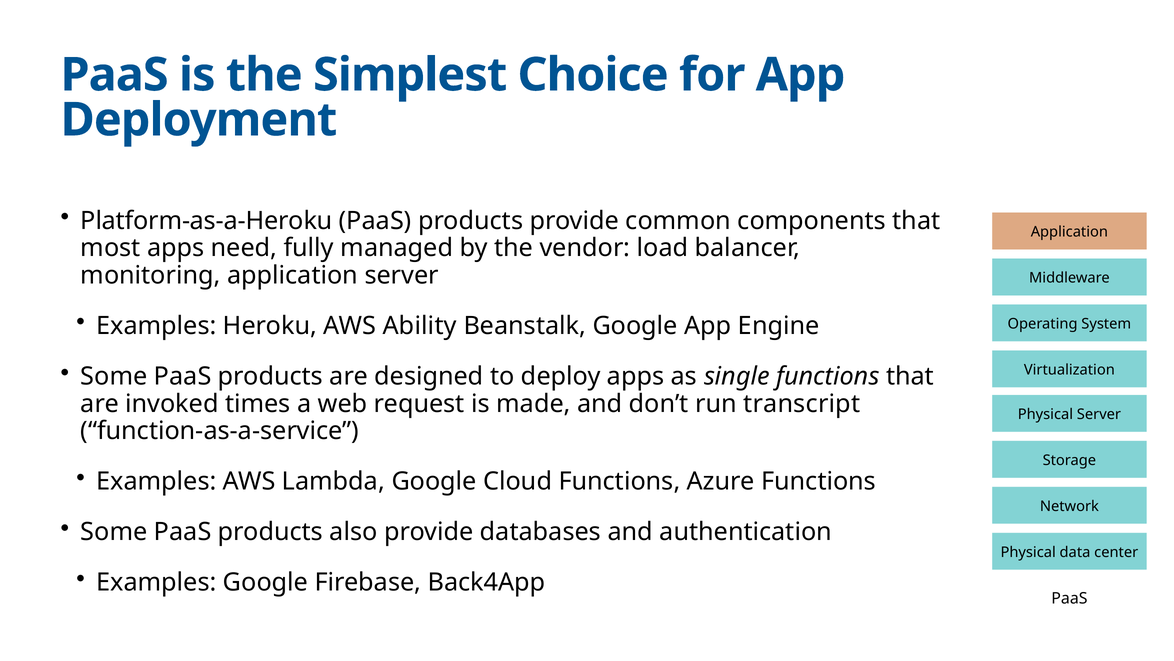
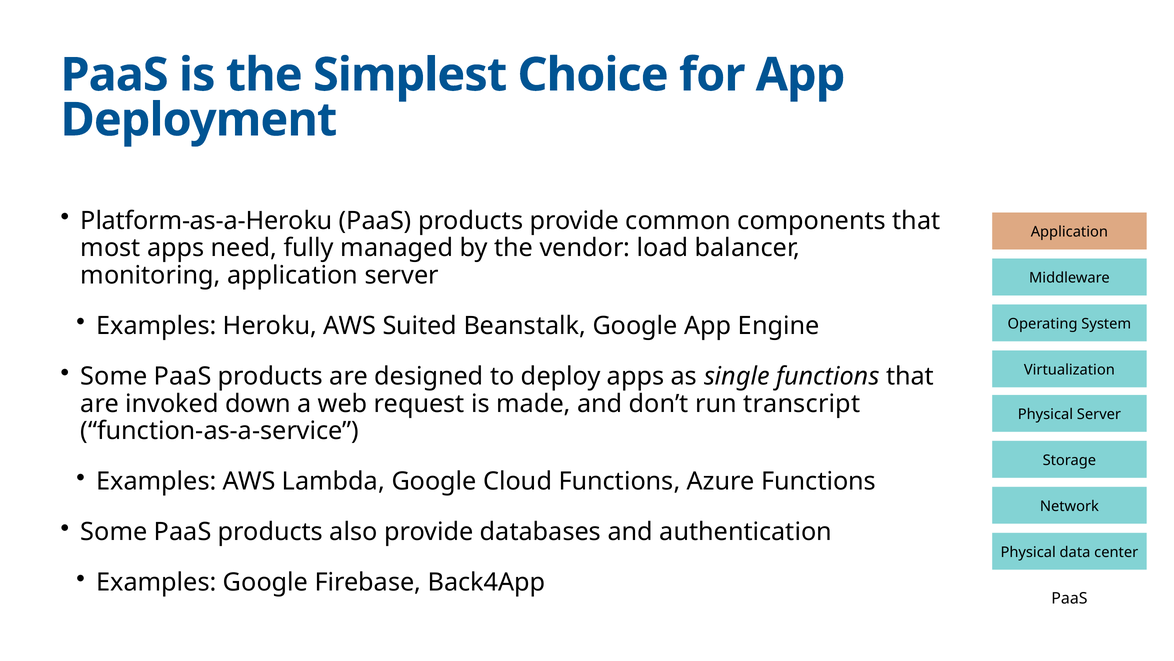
Ability: Ability -> Suited
times: times -> down
